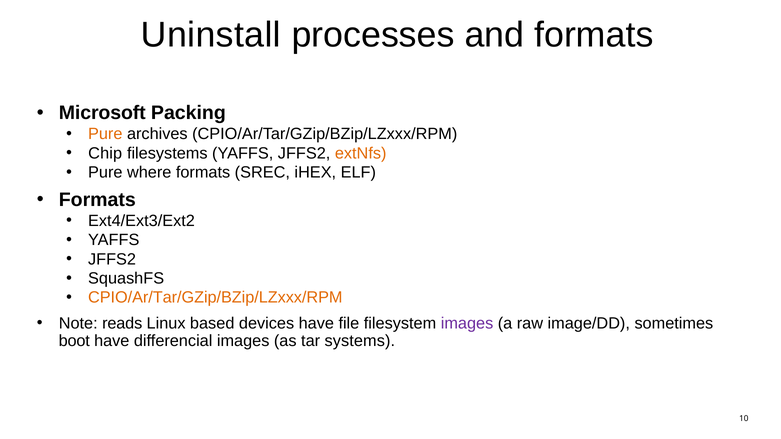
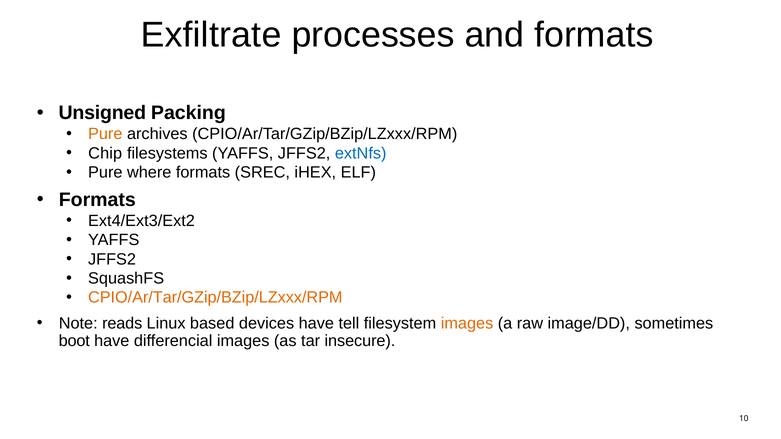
Uninstall: Uninstall -> Exfiltrate
Microsoft: Microsoft -> Unsigned
extNfs colour: orange -> blue
file: file -> tell
images at (467, 323) colour: purple -> orange
systems: systems -> insecure
